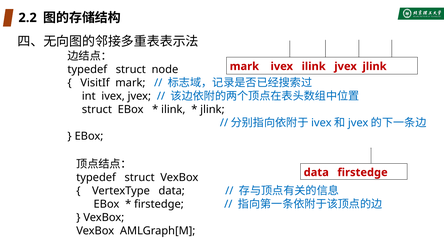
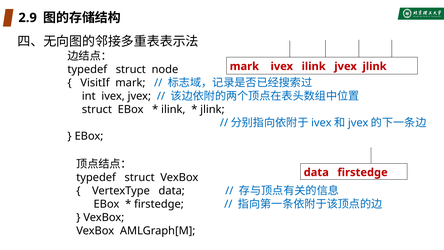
2.2: 2.2 -> 2.9
